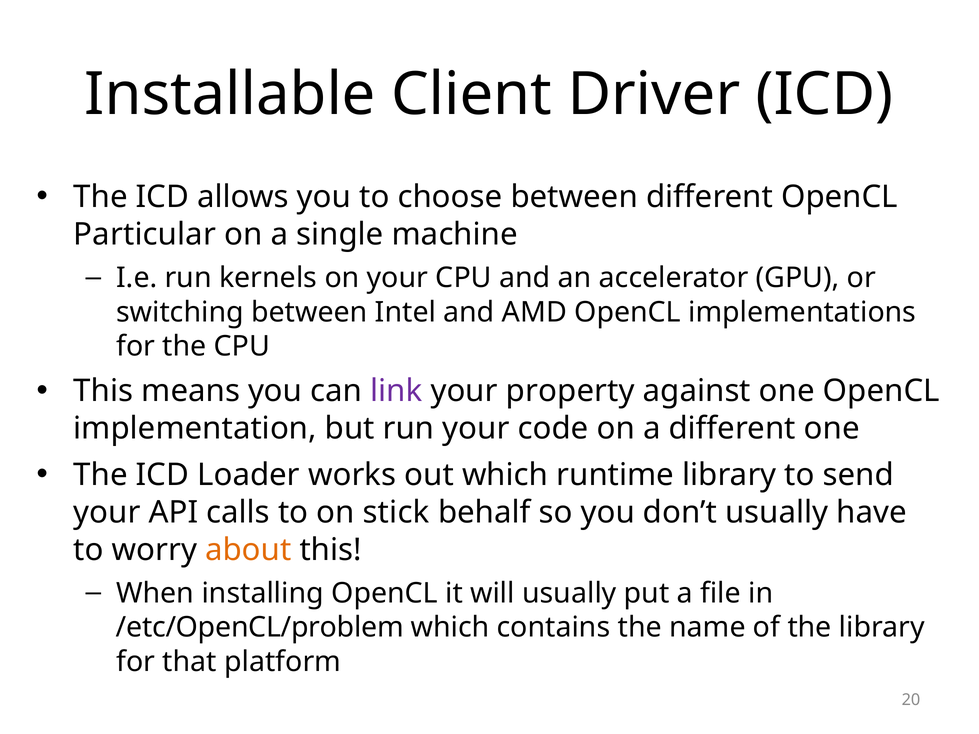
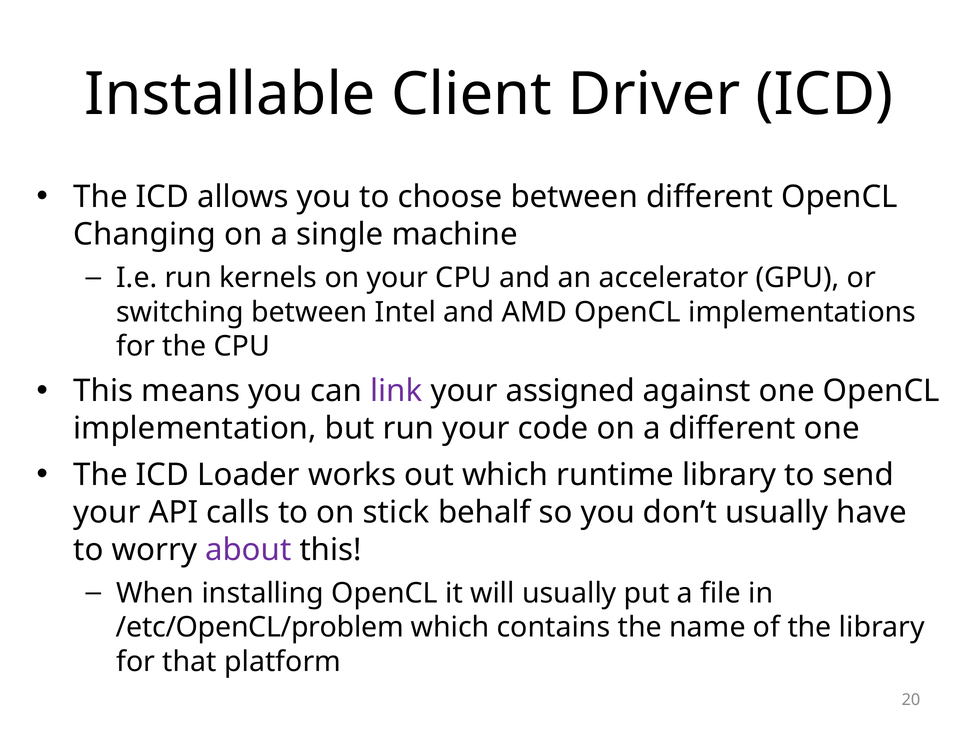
Particular: Particular -> Changing
property: property -> assigned
about colour: orange -> purple
